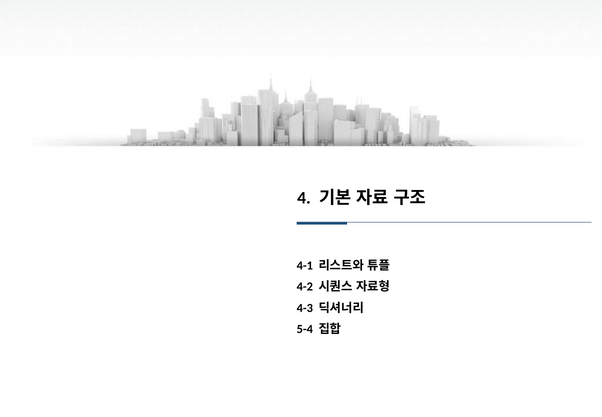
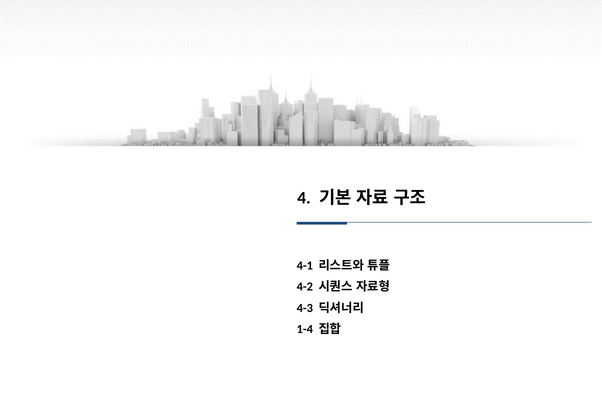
5-4: 5-4 -> 1-4
